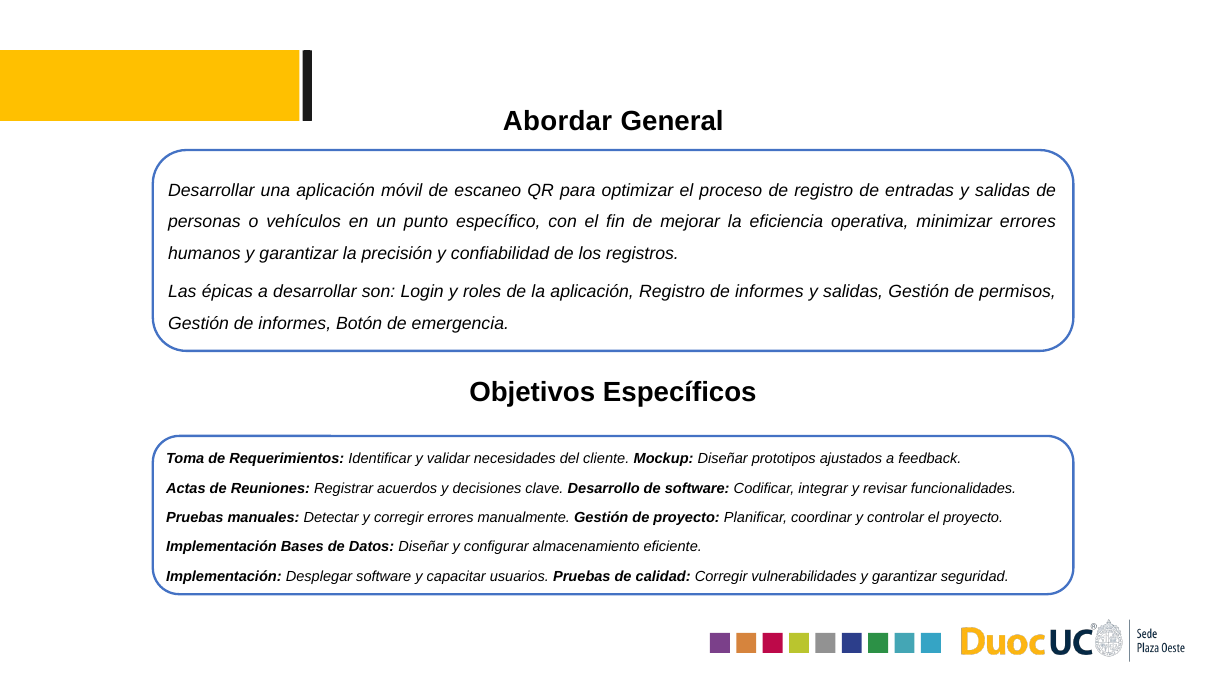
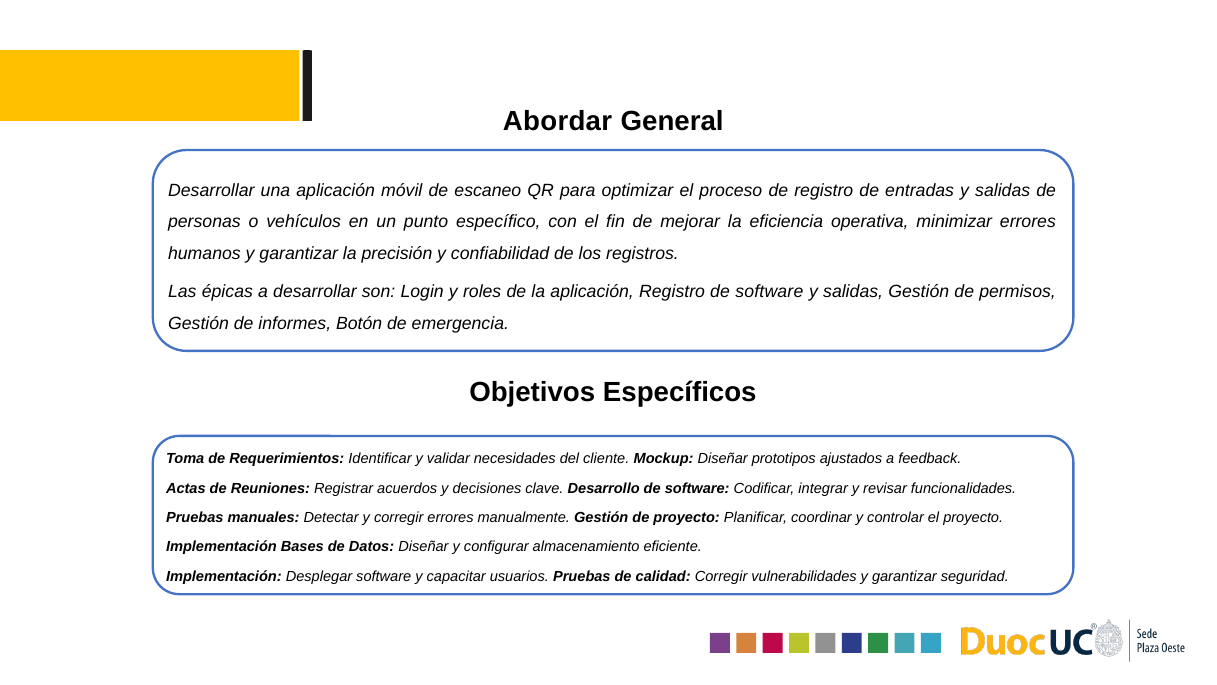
Registro de informes: informes -> software
